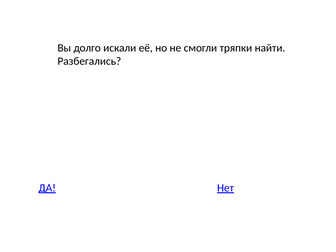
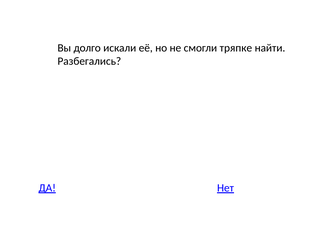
тряпки: тряпки -> тряпке
